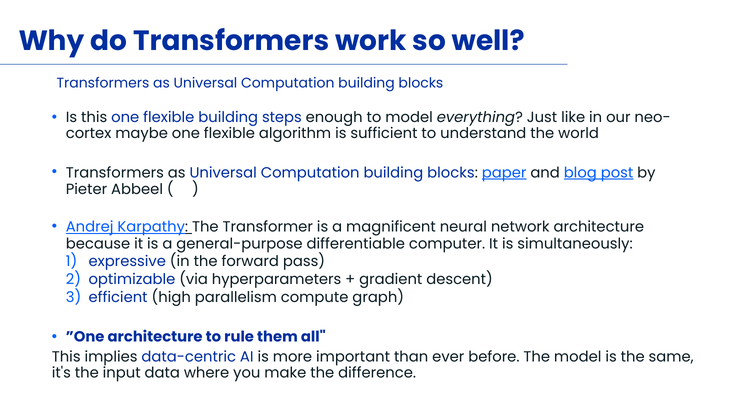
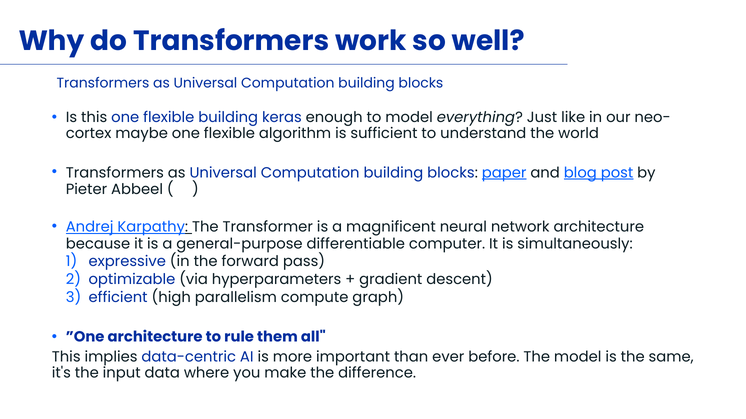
steps: steps -> keras
